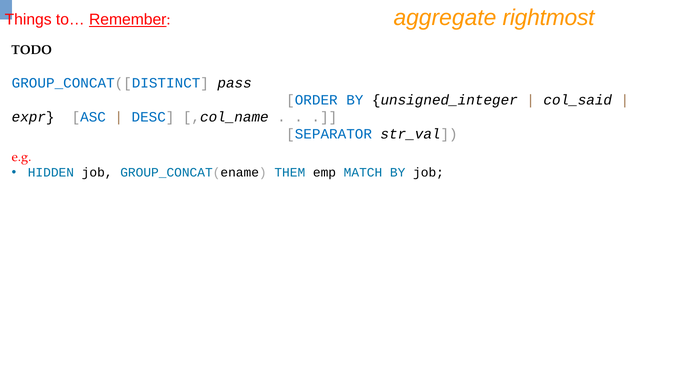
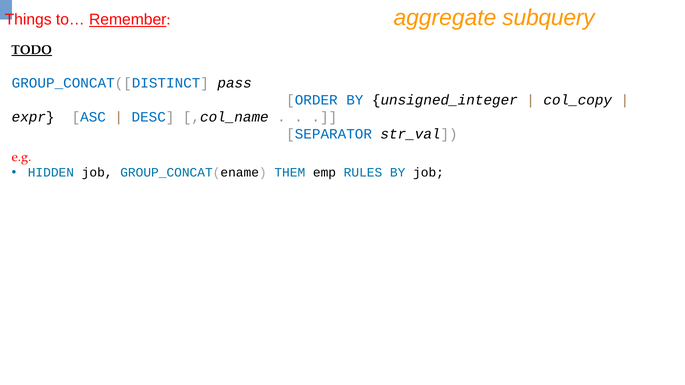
rightmost: rightmost -> subquery
TODO underline: none -> present
col_said: col_said -> col_copy
MATCH: MATCH -> RULES
